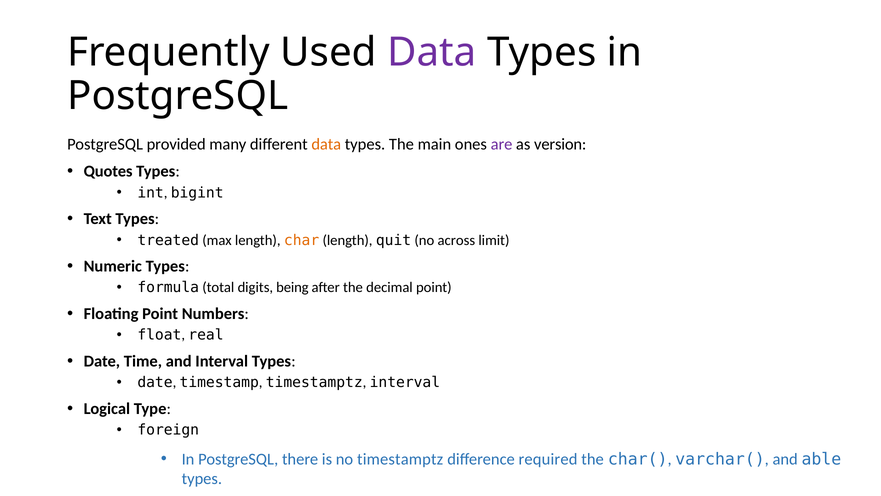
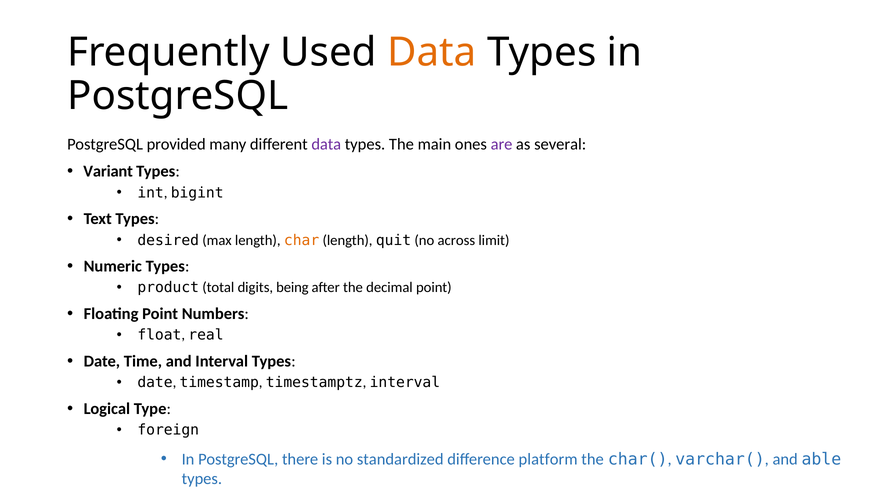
Data at (432, 52) colour: purple -> orange
data at (326, 144) colour: orange -> purple
version: version -> several
Quotes: Quotes -> Variant
treated: treated -> desired
formula: formula -> product
no timestamptz: timestamptz -> standardized
required: required -> platform
